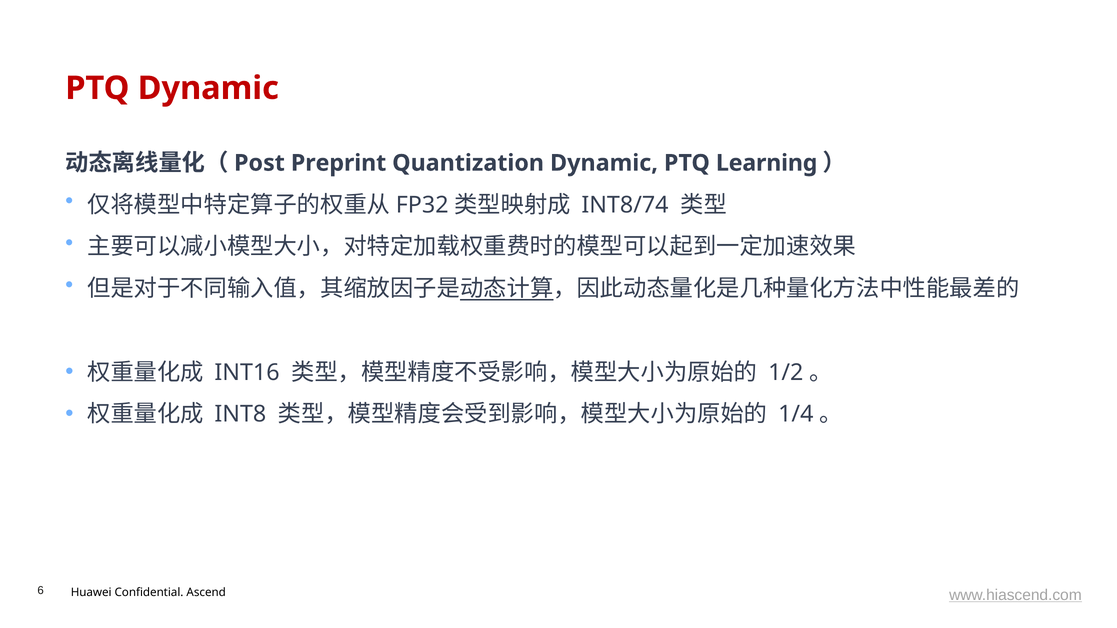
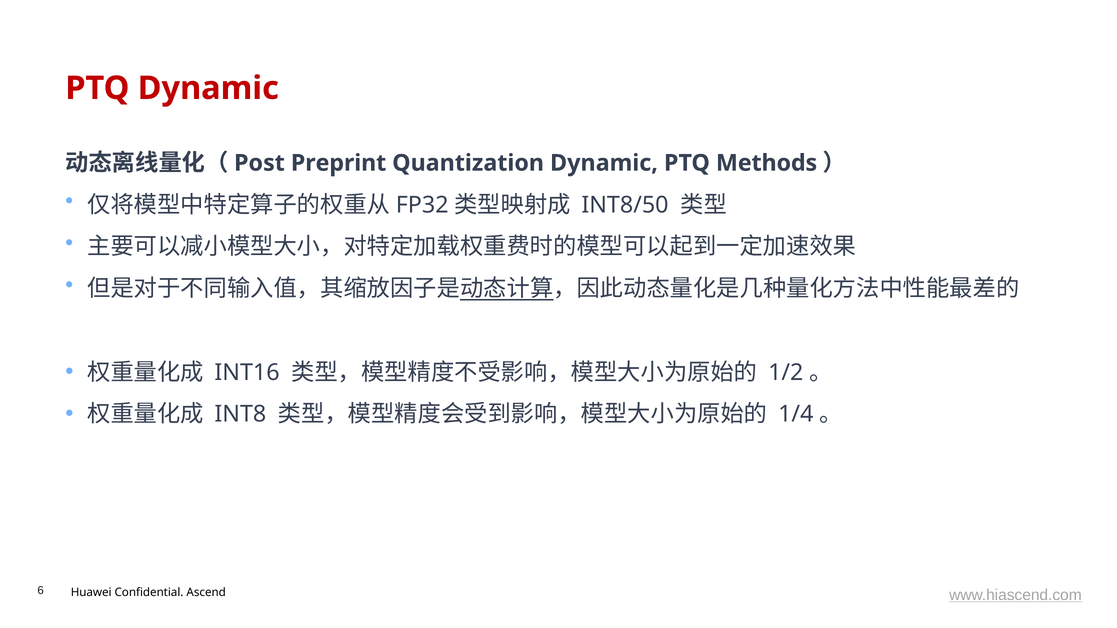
Learning: Learning -> Methods
INT8/74: INT8/74 -> INT8/50
